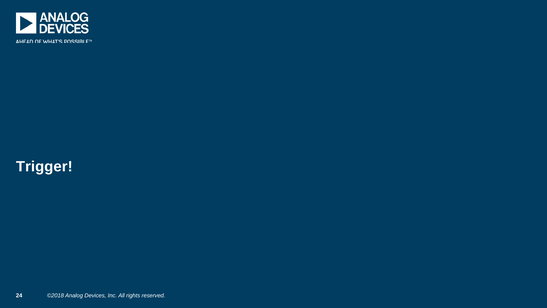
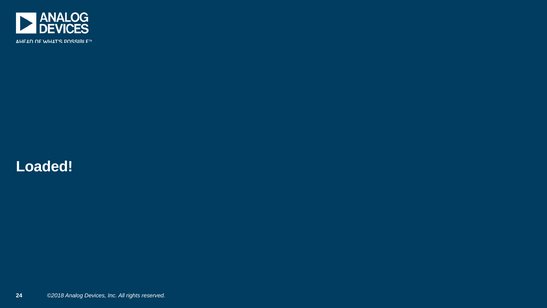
Trigger: Trigger -> Loaded
